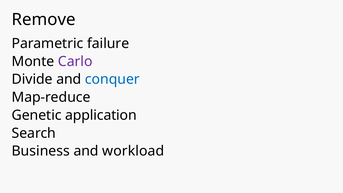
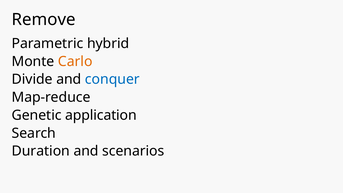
failure: failure -> hybrid
Carlo colour: purple -> orange
Business: Business -> Duration
workload: workload -> scenarios
